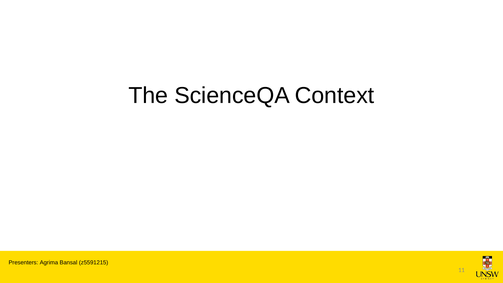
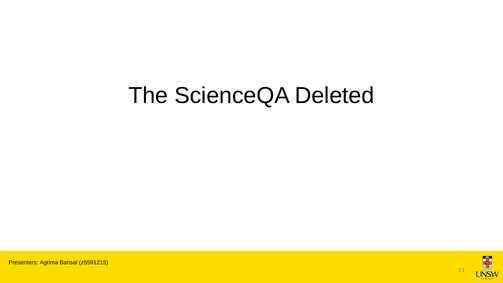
Context: Context -> Deleted
